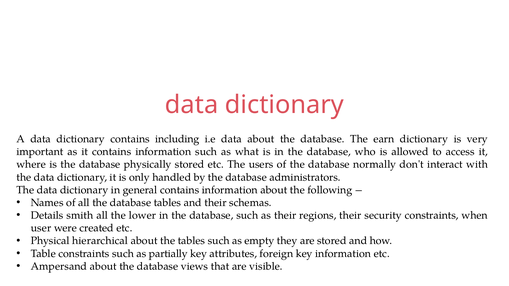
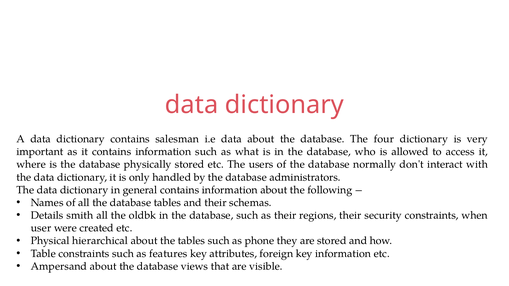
including: including -> salesman
earn: earn -> four
lower: lower -> oldbk
empty: empty -> phone
partially: partially -> features
